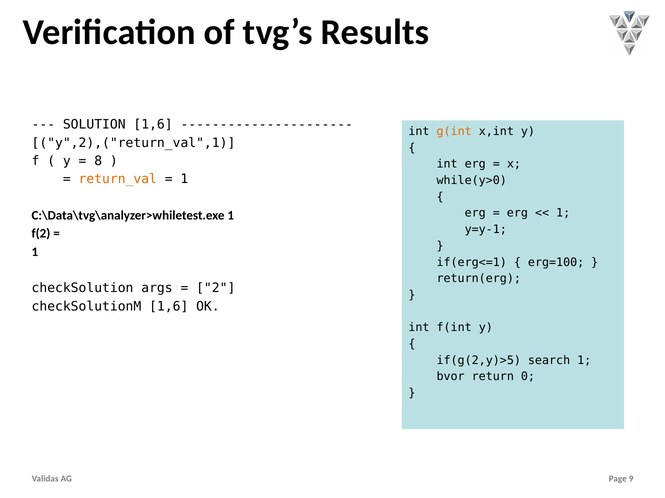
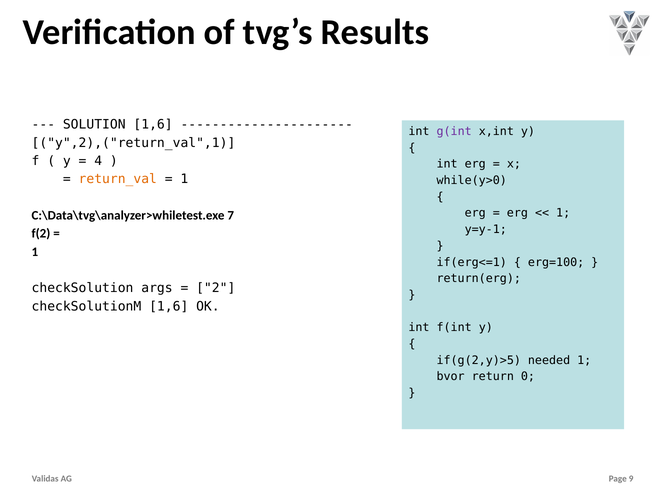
g(int colour: orange -> purple
8: 8 -> 4
C:\Data\tvg\analyzer>whiletest.exe 1: 1 -> 7
search: search -> needed
